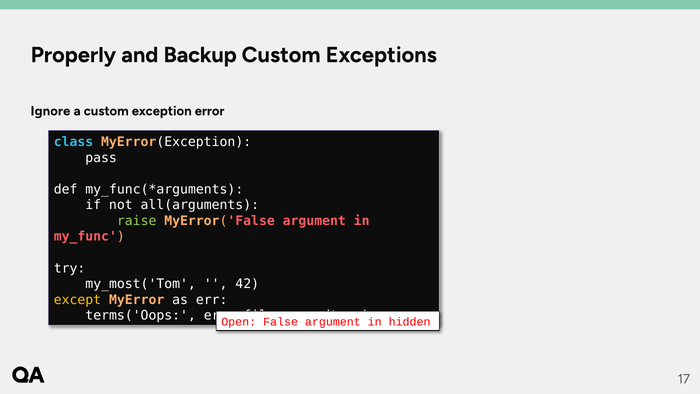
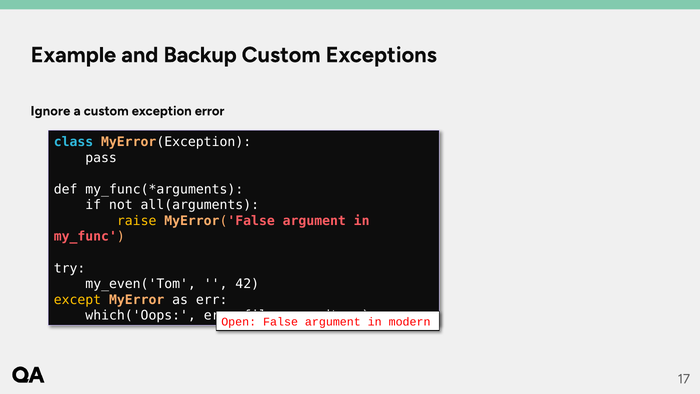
Properly: Properly -> Example
raise colour: light green -> yellow
my_most('Tom: my_most('Tom -> my_even('Tom
terms('Oops: terms('Oops -> which('Oops
hidden: hidden -> modern
